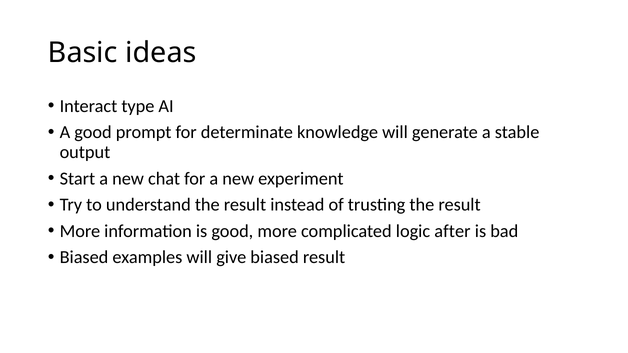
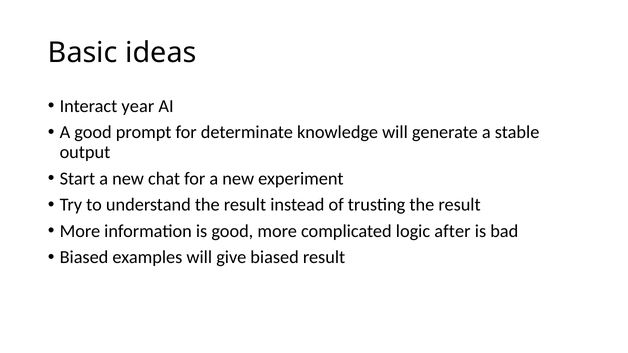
type: type -> year
